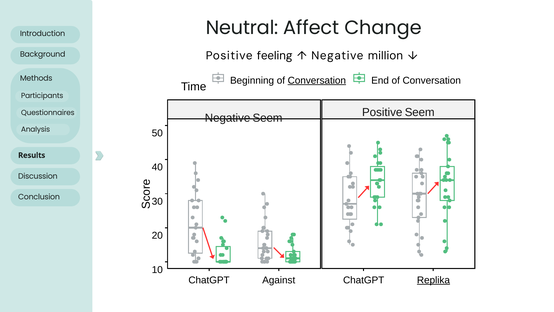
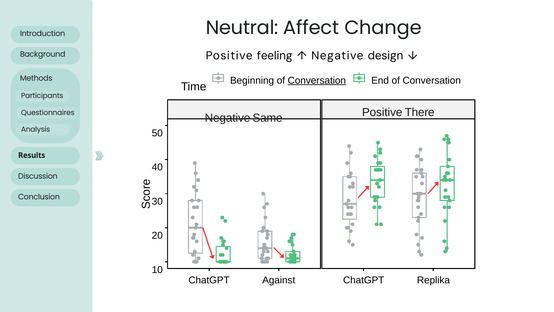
million: million -> design
Negative Seem: Seem -> Same
Positive Seem: Seem -> There
Replika underline: present -> none
